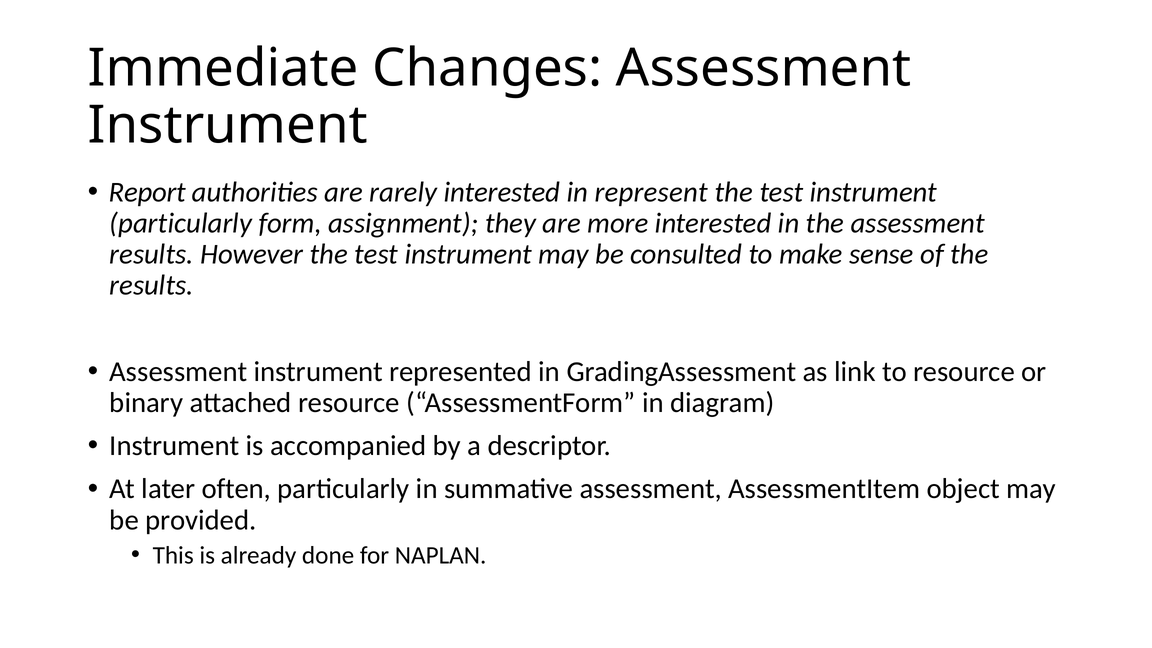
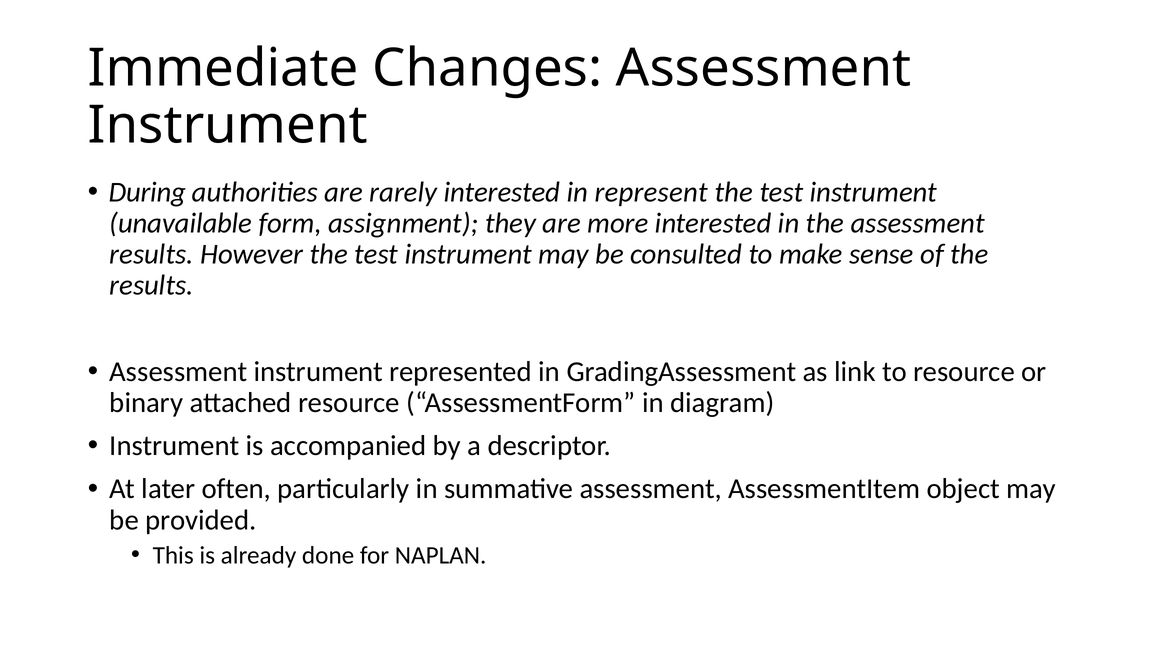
Report: Report -> During
particularly at (181, 223): particularly -> unavailable
